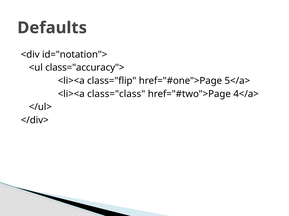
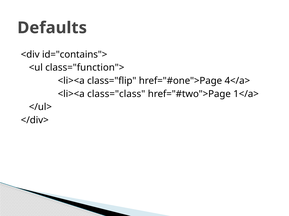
id="notation">: id="notation"> -> id="contains">
class="accuracy">: class="accuracy"> -> class="function">
5</a>: 5</a> -> 4</a>
4</a>: 4</a> -> 1</a>
